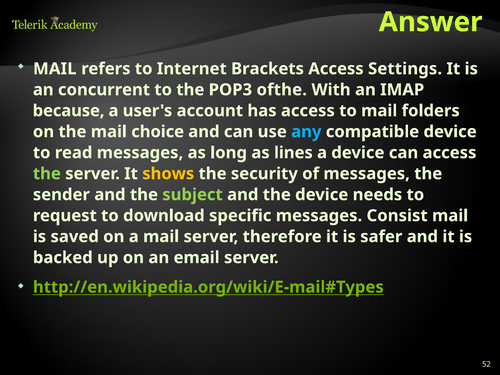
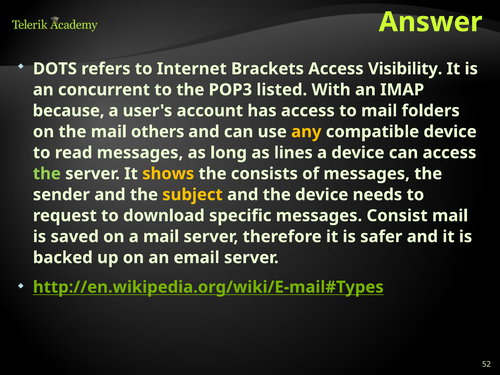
MAIL at (55, 69): MAIL -> DOTS
Settings: Settings -> Visibility
ofthe: ofthe -> listed
choice: choice -> others
any colour: light blue -> yellow
security: security -> consists
subject colour: light green -> yellow
